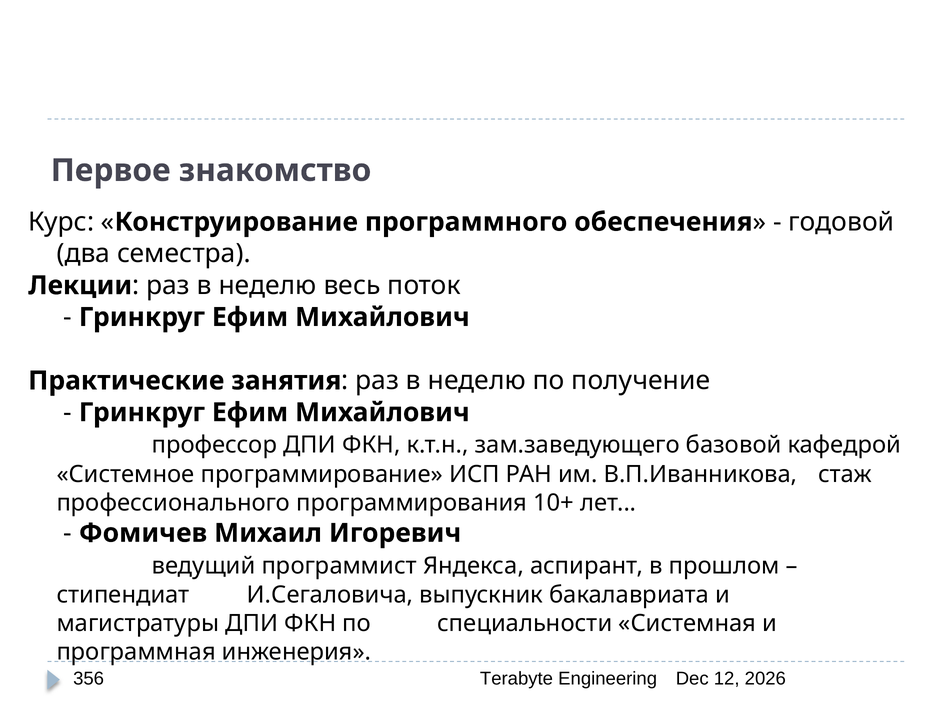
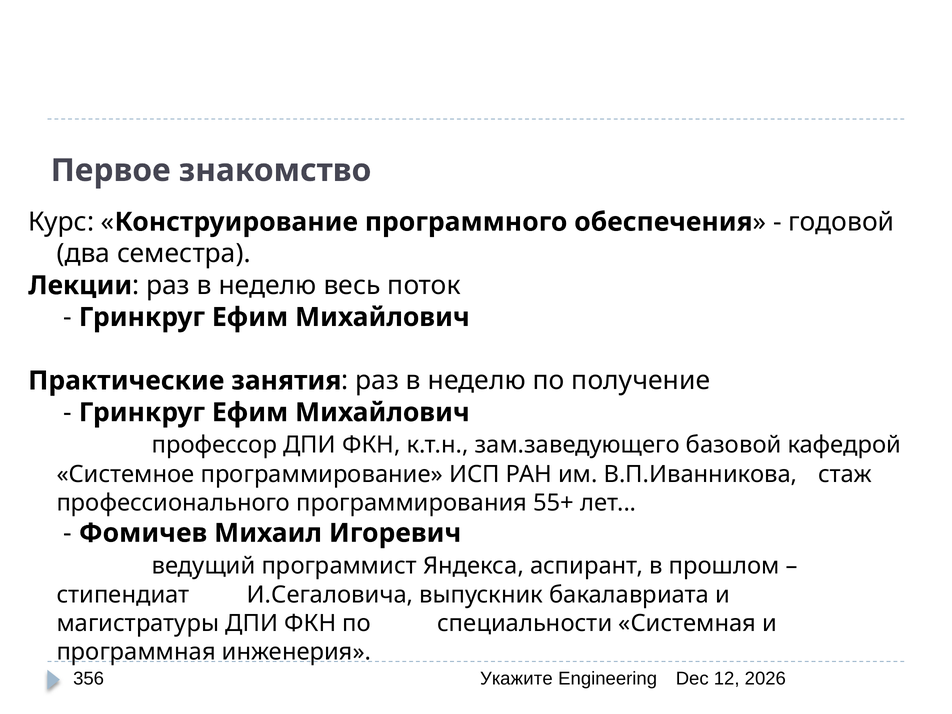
10+: 10+ -> 55+
Terabyte: Terabyte -> Укажите
